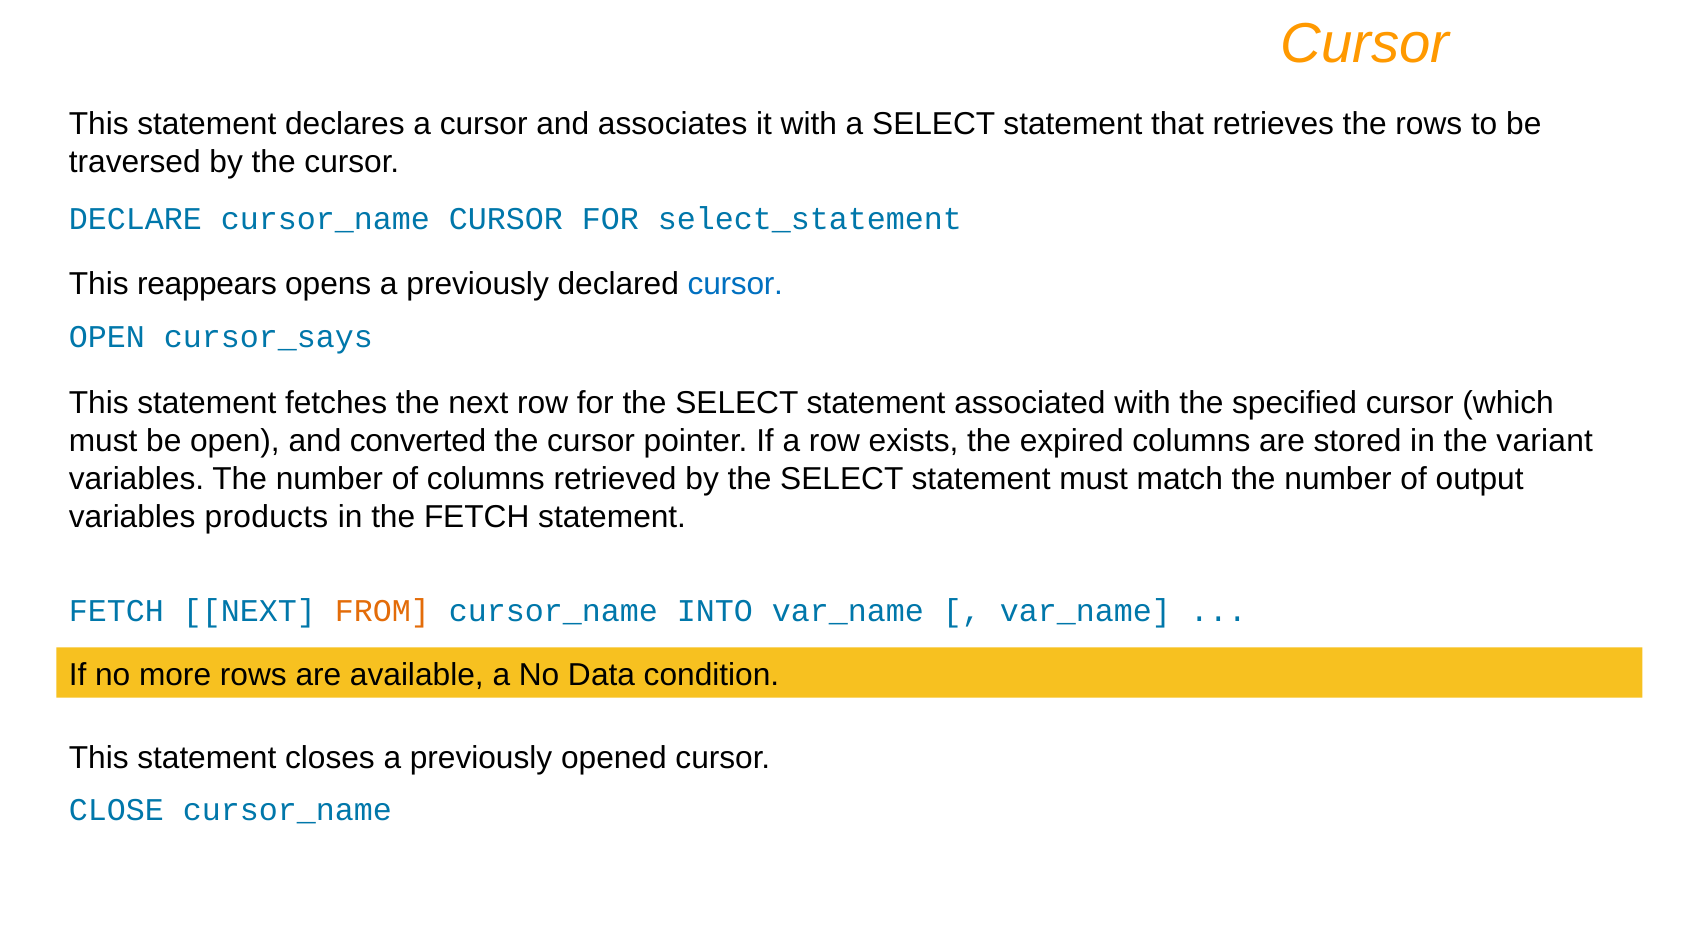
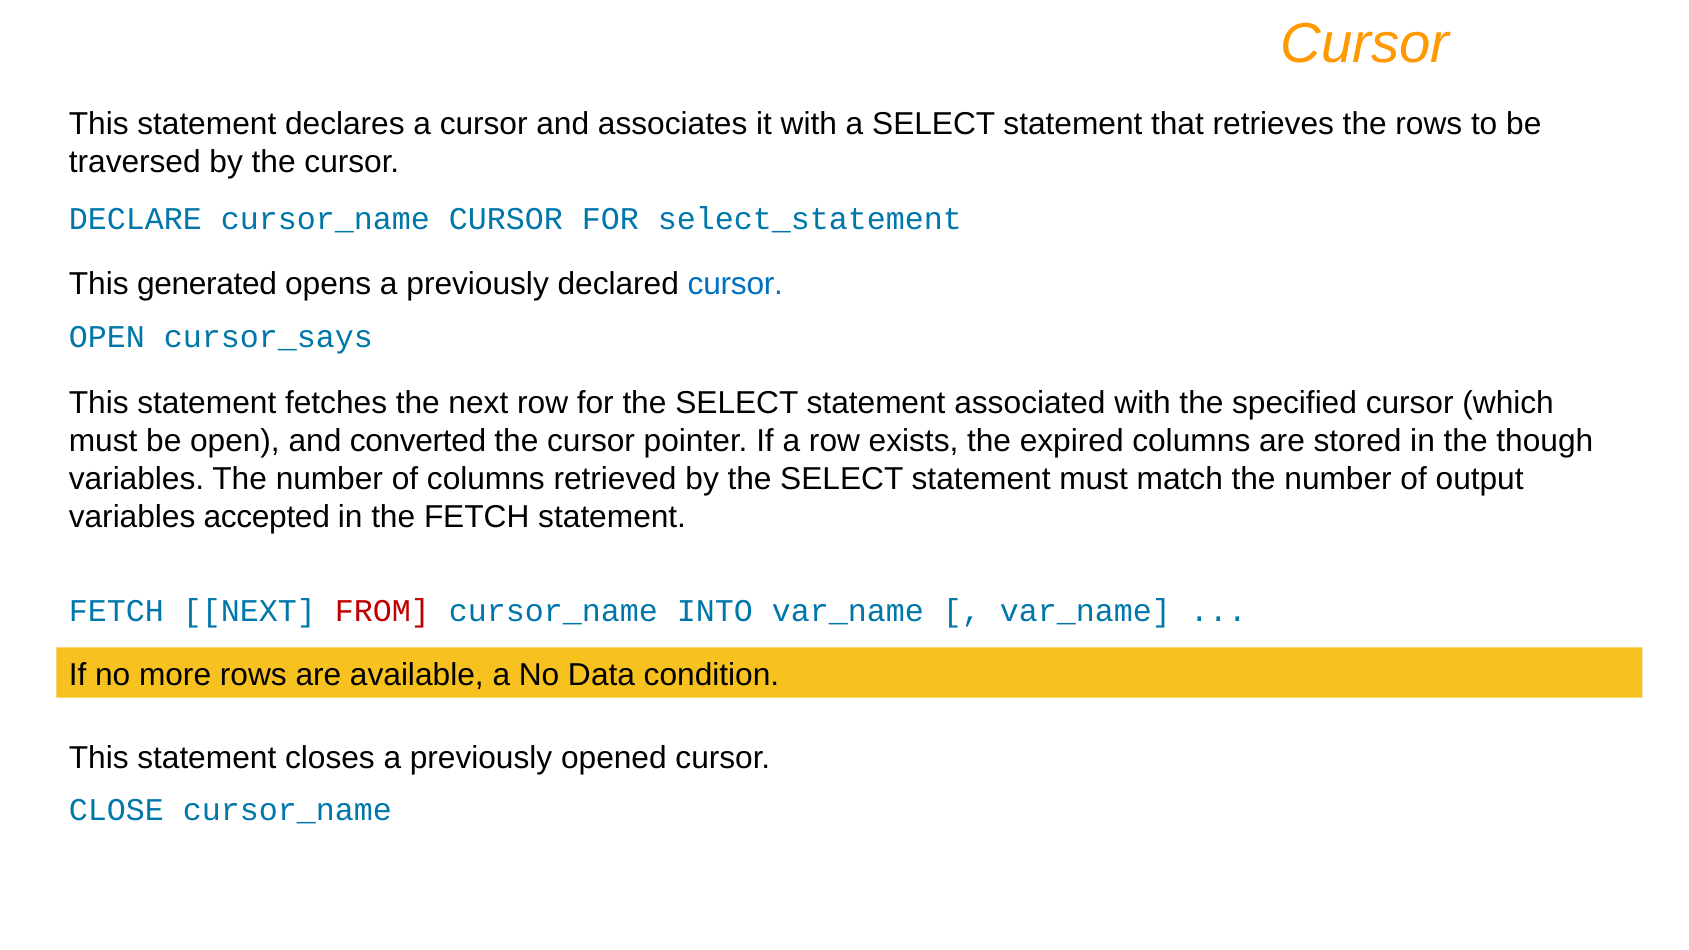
reappears: reappears -> generated
variant: variant -> though
products: products -> accepted
FROM colour: orange -> red
